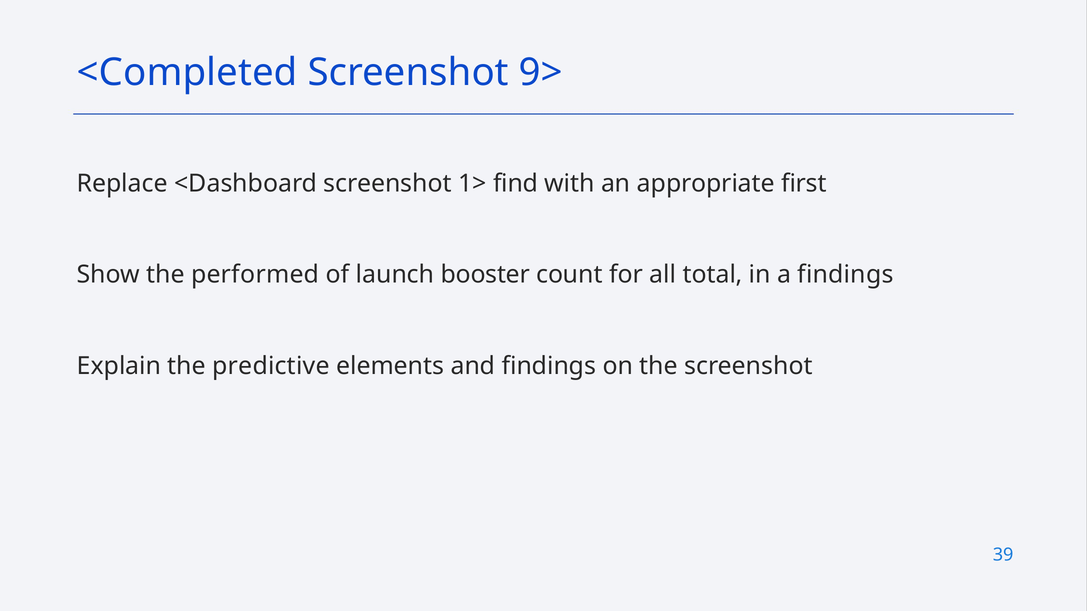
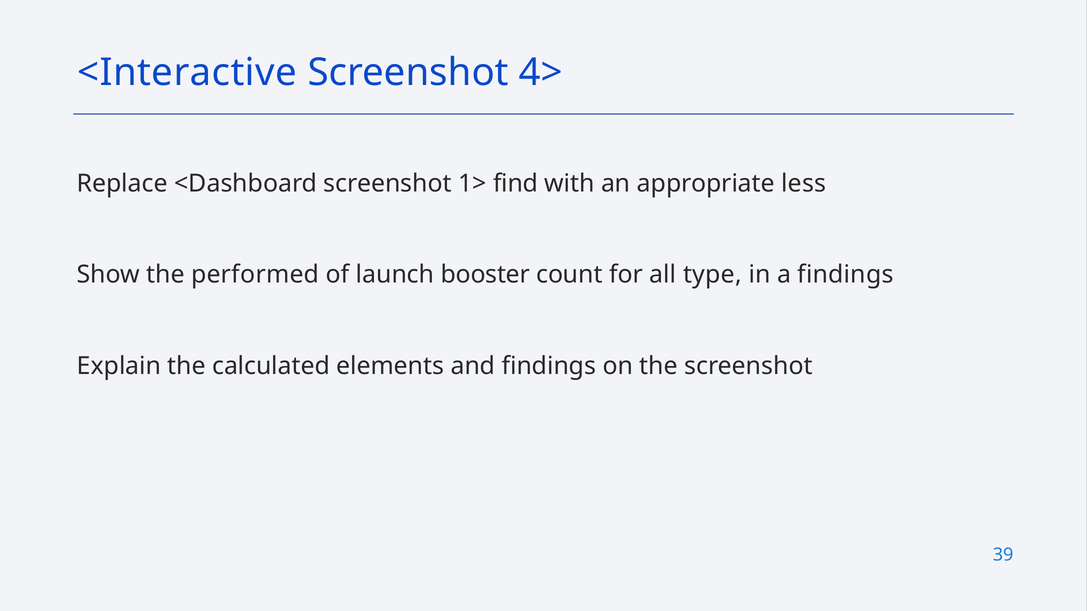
<Completed: <Completed -> <Interactive
9>: 9> -> 4>
first: first -> less
total: total -> type
predictive: predictive -> calculated
